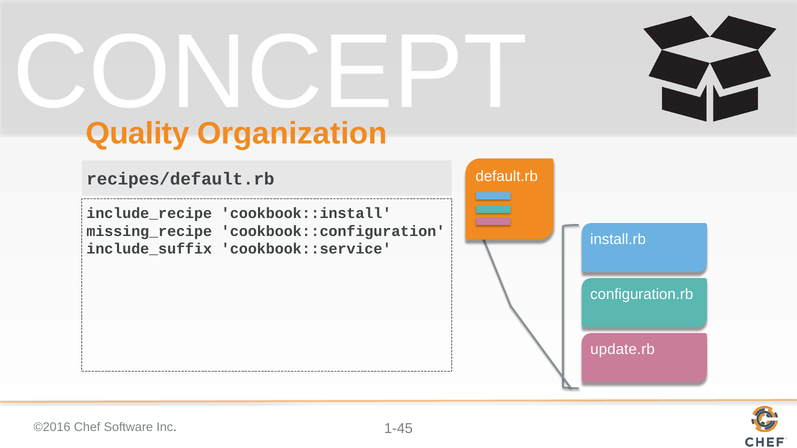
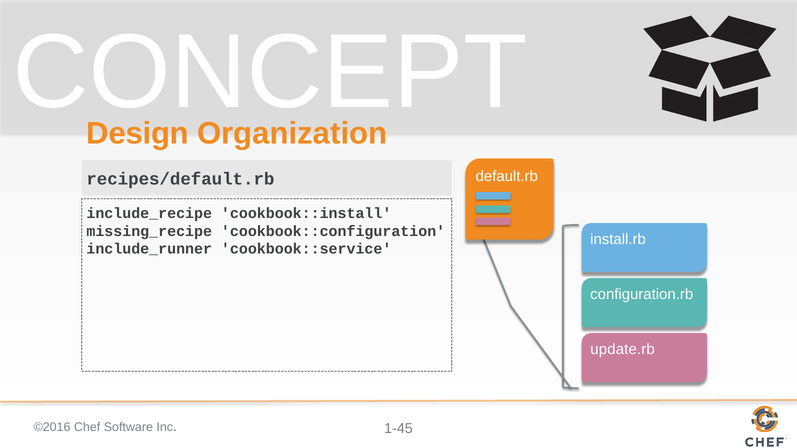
Quality: Quality -> Design
include_suffix: include_suffix -> include_runner
